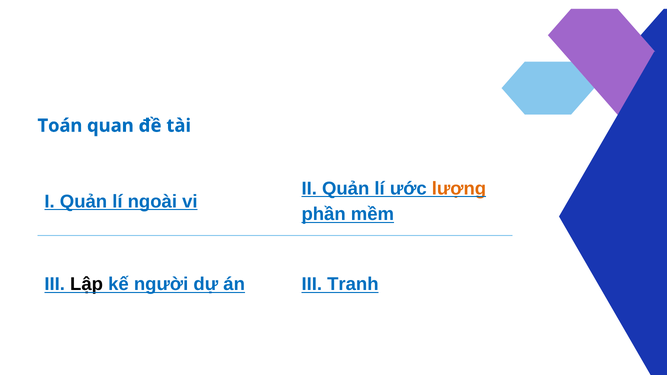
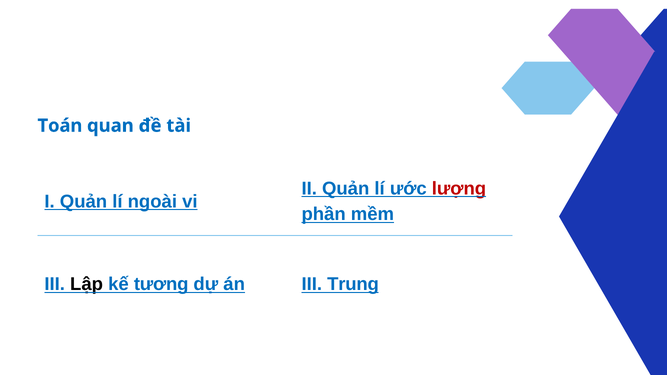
lượng colour: orange -> red
người: người -> tương
Tranh: Tranh -> Trung
